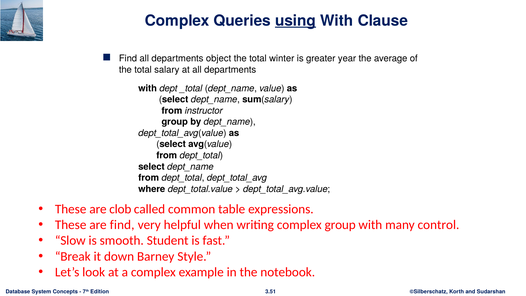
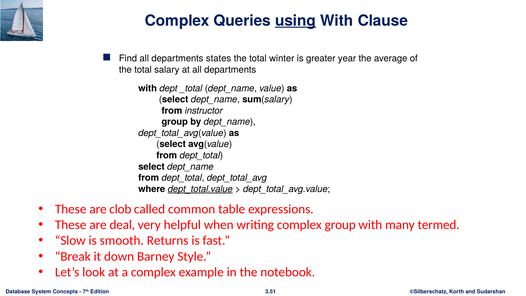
object: object -> states
dept_total.value underline: none -> present
are find: find -> deal
control: control -> termed
Student: Student -> Returns
